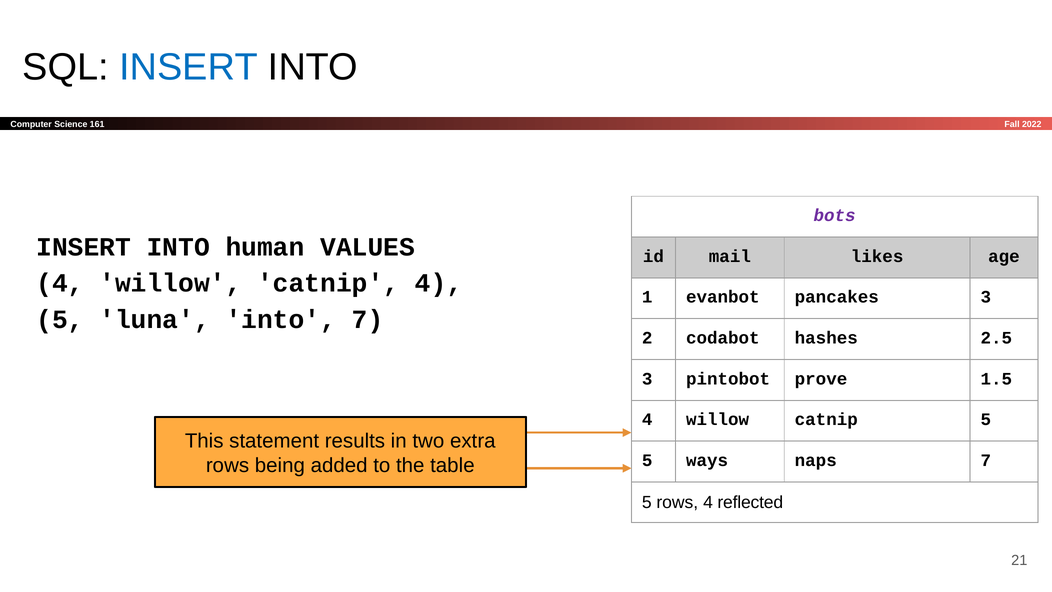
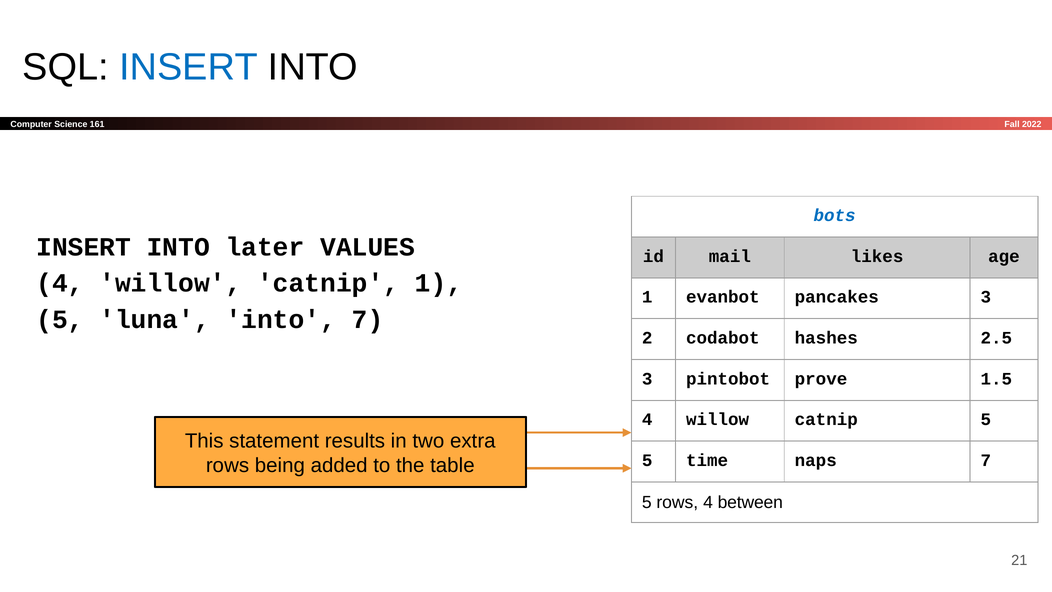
bots colour: purple -> blue
human: human -> later
catnip 4: 4 -> 1
ways: ways -> time
reflected: reflected -> between
